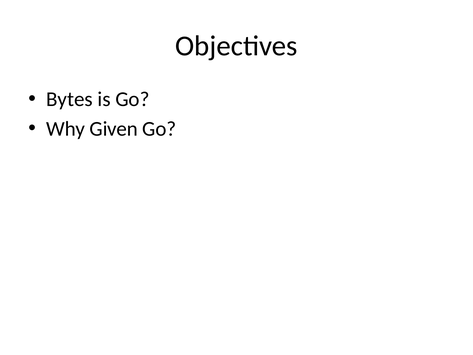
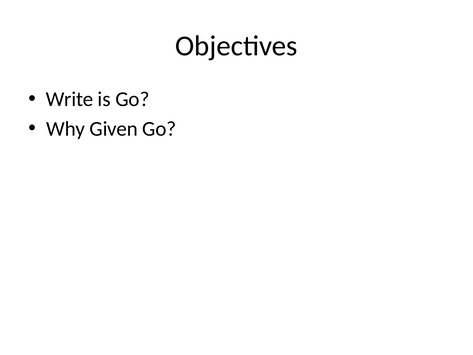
Bytes: Bytes -> Write
